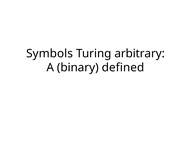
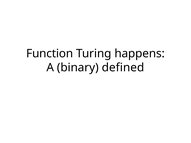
Symbols: Symbols -> Function
arbitrary: arbitrary -> happens
